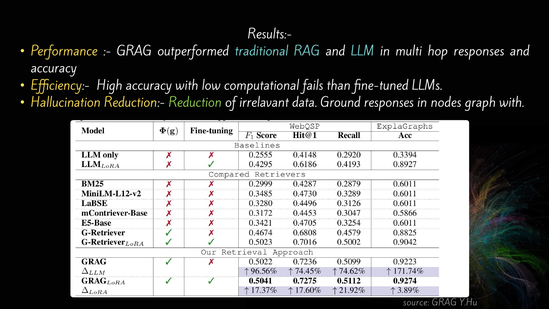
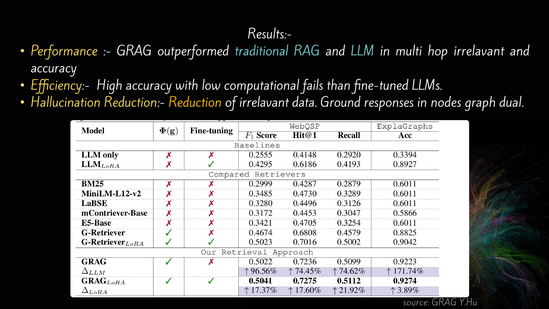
hop responses: responses -> irrelavant
Reduction colour: light green -> yellow
graph with: with -> dual
